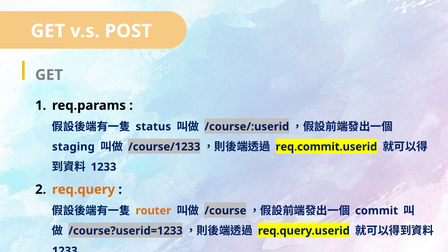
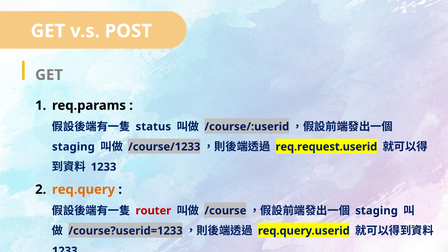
req.commit.userid: req.commit.userid -> req.request.userid
router colour: orange -> red
commit at (377, 211): commit -> staging
